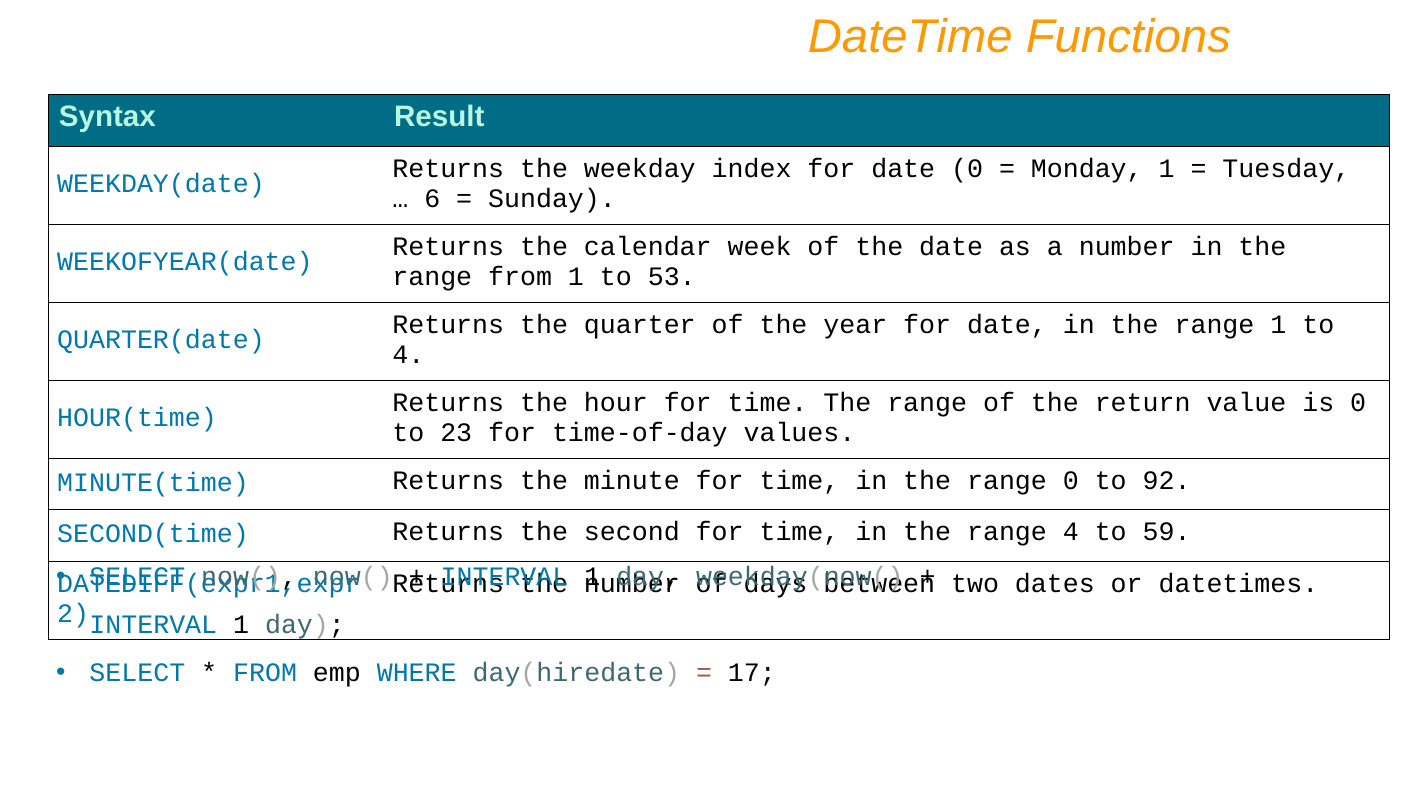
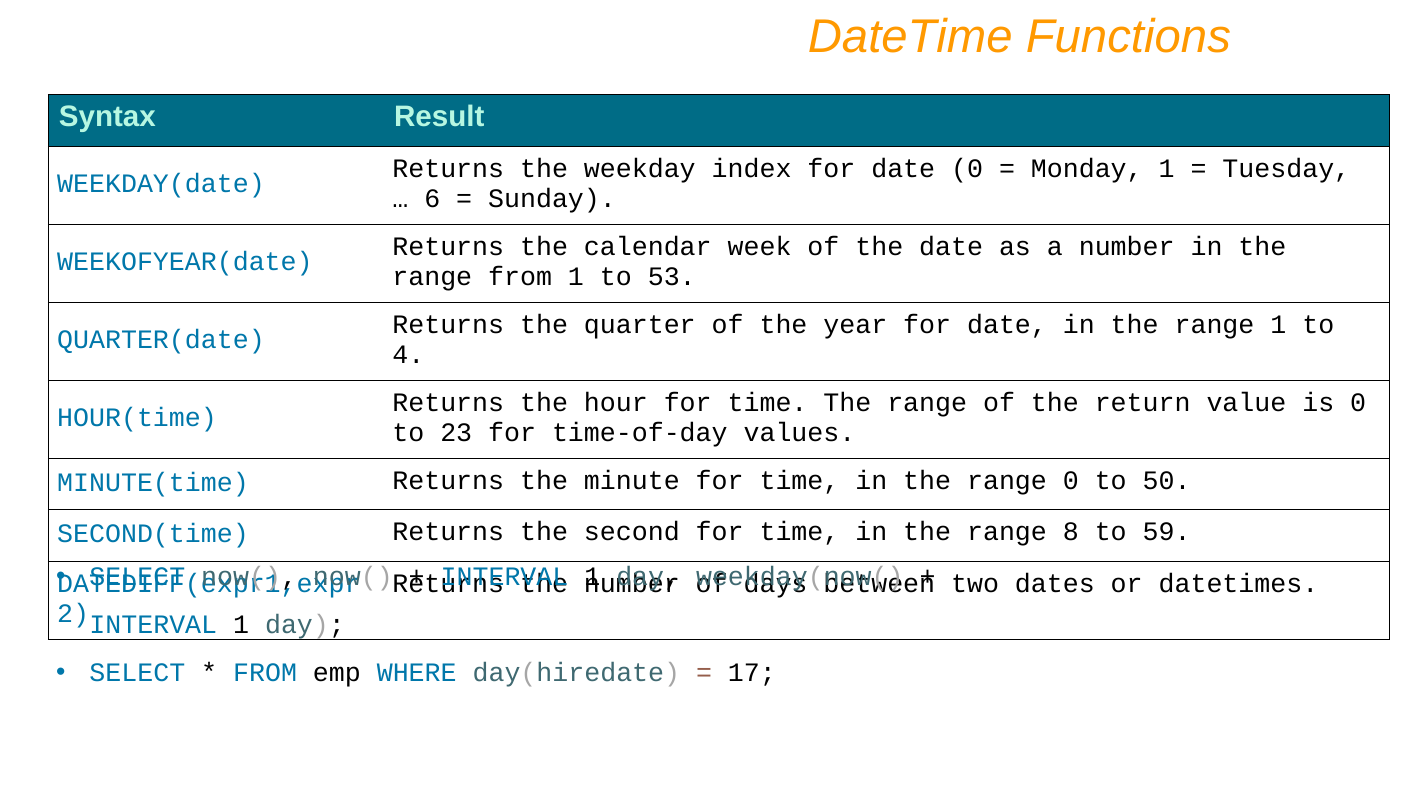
92: 92 -> 50
range 4: 4 -> 8
